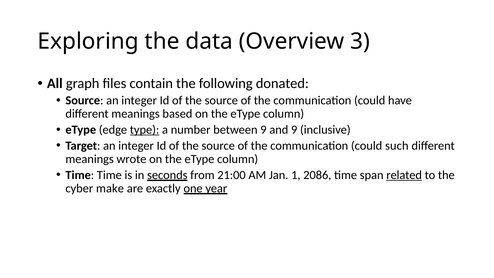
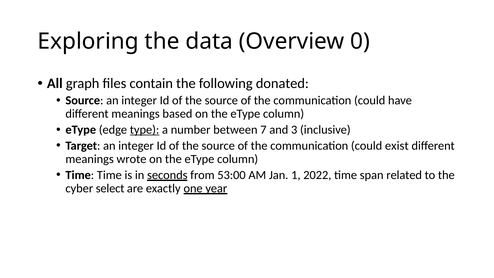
3: 3 -> 0
between 9: 9 -> 7
and 9: 9 -> 3
such: such -> exist
21:00: 21:00 -> 53:00
2086: 2086 -> 2022
related underline: present -> none
make: make -> select
